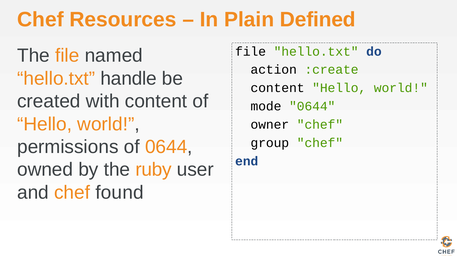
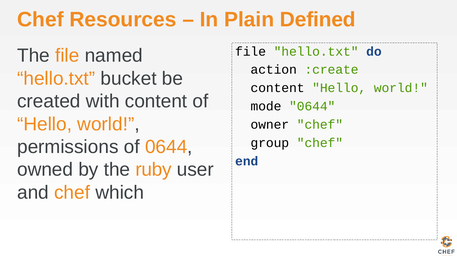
handle: handle -> bucket
found: found -> which
